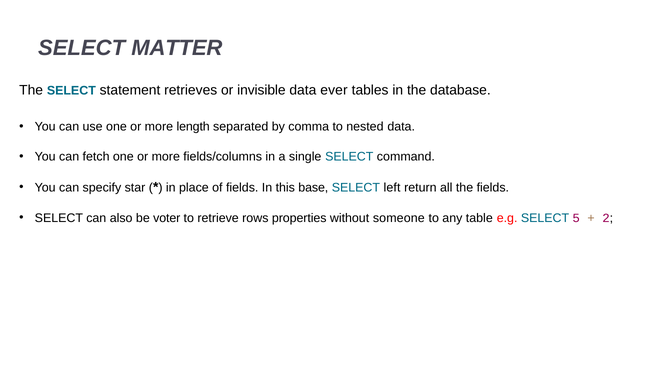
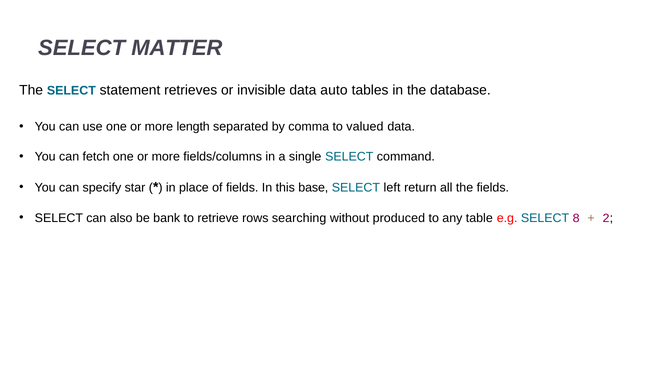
ever: ever -> auto
nested: nested -> valued
voter: voter -> bank
properties: properties -> searching
someone: someone -> produced
5: 5 -> 8
